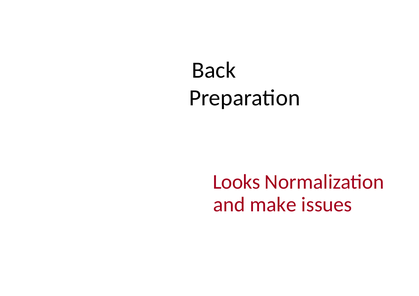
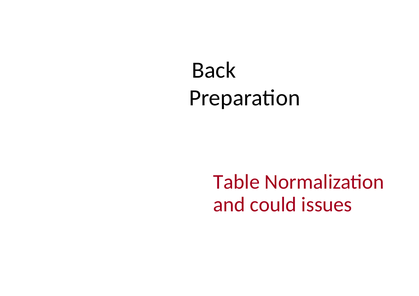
Looks: Looks -> Table
make: make -> could
